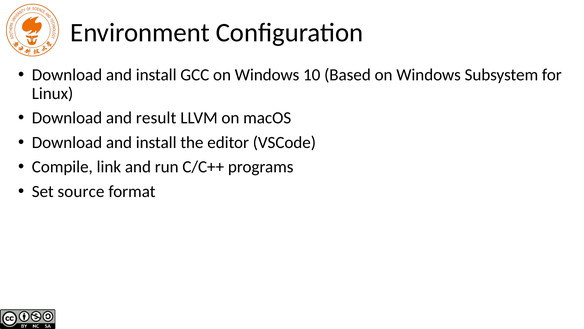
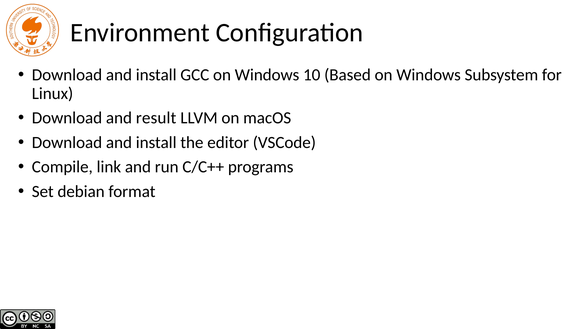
source: source -> debian
